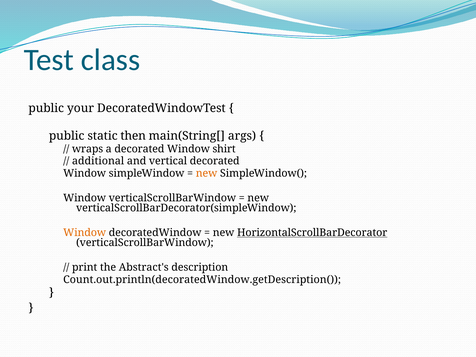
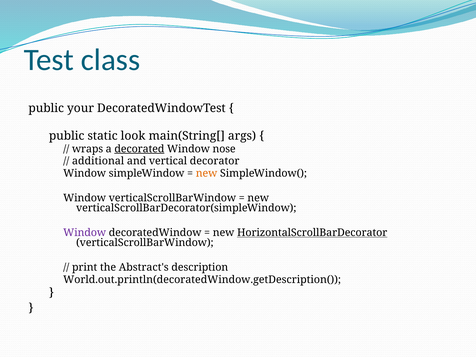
then: then -> look
decorated at (139, 149) underline: none -> present
shirt: shirt -> nose
vertical decorated: decorated -> decorator
Window at (85, 233) colour: orange -> purple
Count.out.println(decoratedWindow.getDescription(: Count.out.println(decoratedWindow.getDescription( -> World.out.println(decoratedWindow.getDescription(
